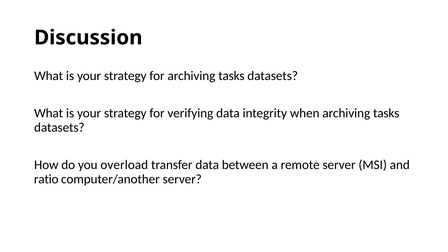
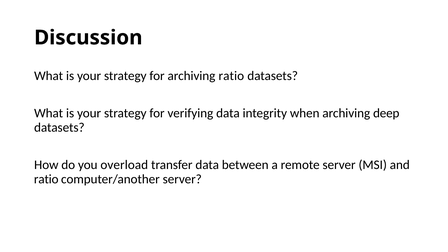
for archiving tasks: tasks -> ratio
when archiving tasks: tasks -> deep
